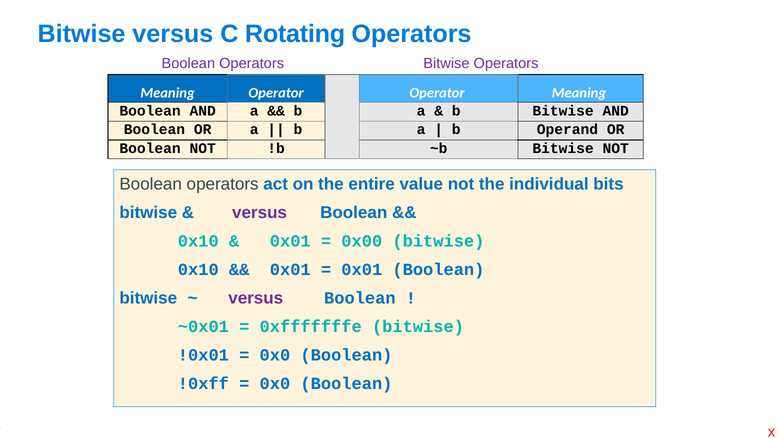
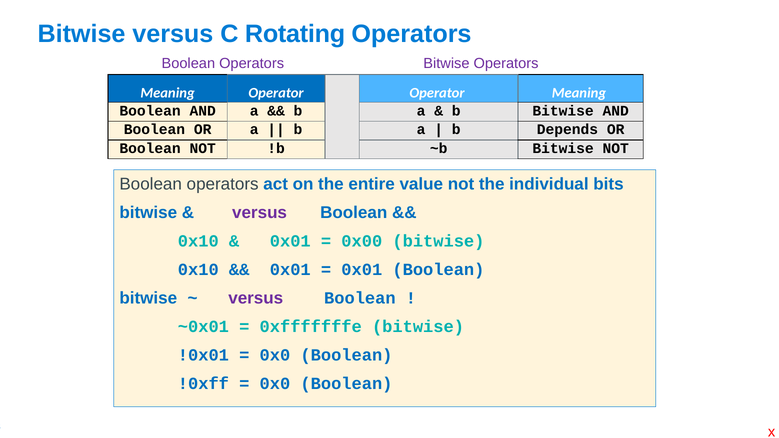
Operand: Operand -> Depends
